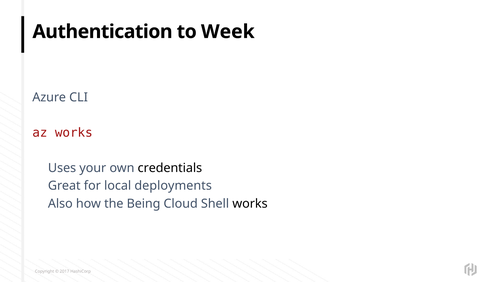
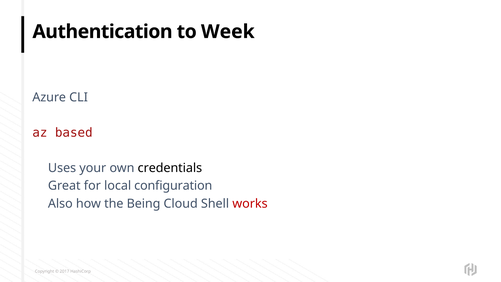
az works: works -> based
deployments: deployments -> configuration
works at (250, 203) colour: black -> red
